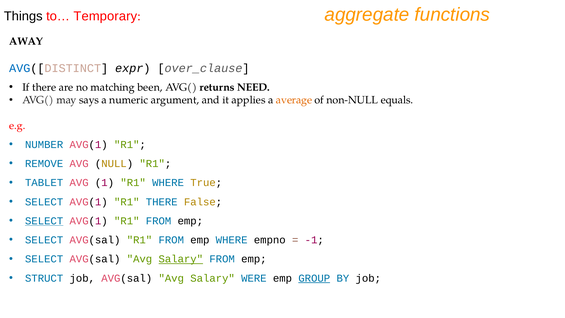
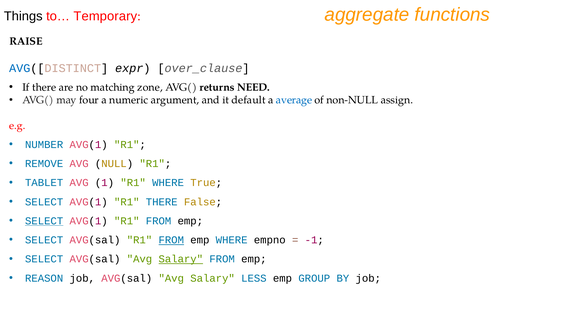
AWAY: AWAY -> RAISE
been: been -> zone
says: says -> four
applies: applies -> default
average colour: orange -> blue
equals: equals -> assign
FROM at (171, 240) underline: none -> present
STRUCT: STRUCT -> REASON
WERE: WERE -> LESS
GROUP underline: present -> none
